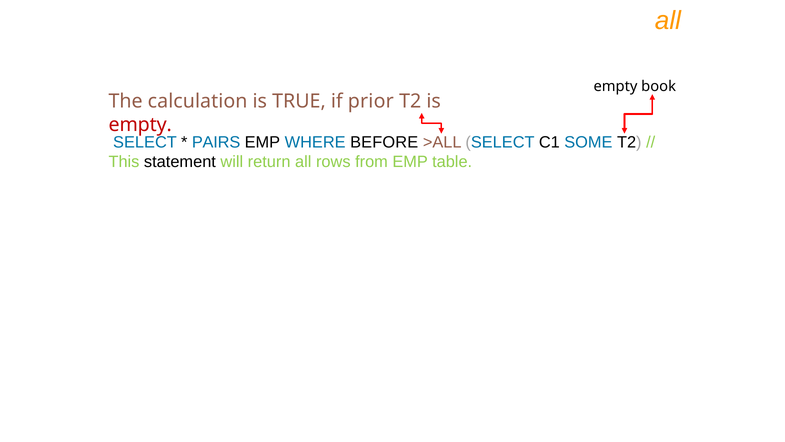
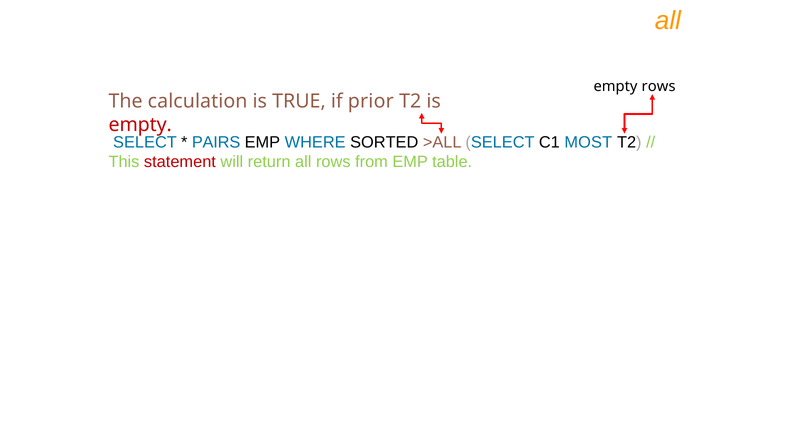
empty book: book -> rows
BEFORE: BEFORE -> SORTED
SOME: SOME -> MOST
statement colour: black -> red
